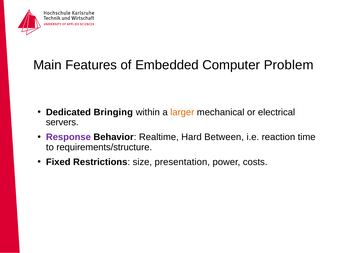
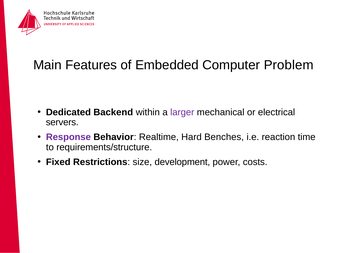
Bringing: Bringing -> Backend
larger colour: orange -> purple
Between: Between -> Benches
presentation: presentation -> development
